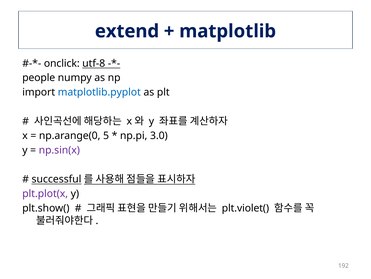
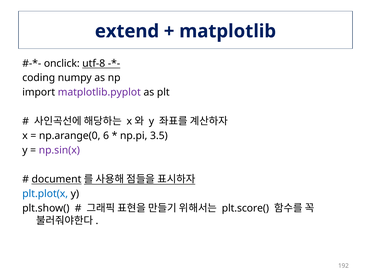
people: people -> coding
matplotlib.pyplot colour: blue -> purple
5: 5 -> 6
3.0: 3.0 -> 3.5
successful: successful -> document
plt.plot(x colour: purple -> blue
plt.violet(: plt.violet( -> plt.score(
